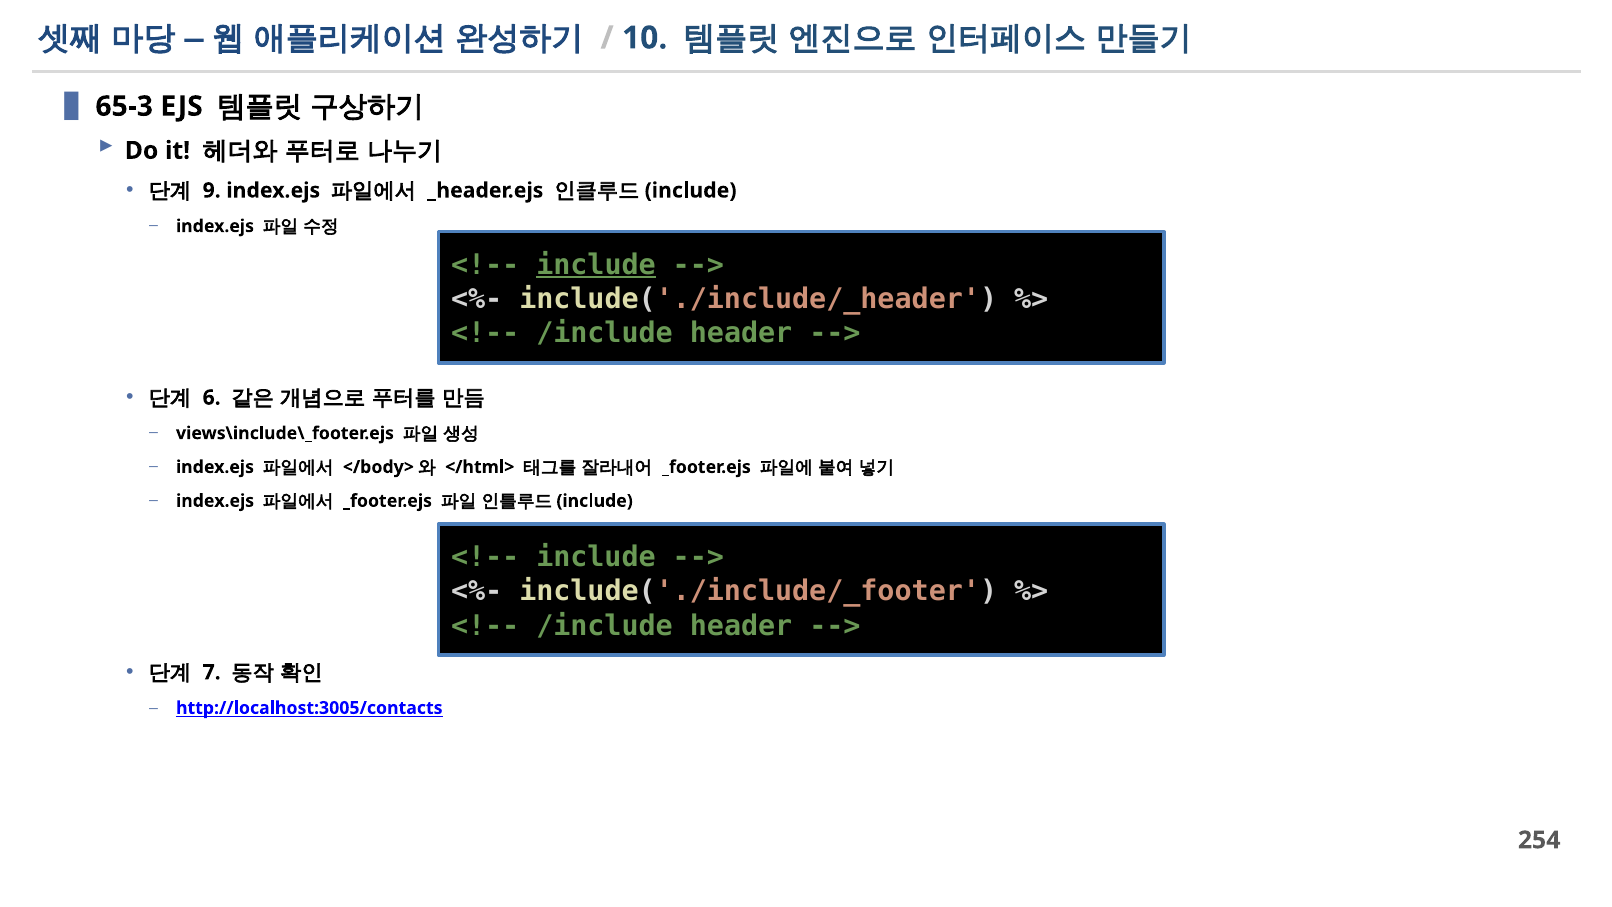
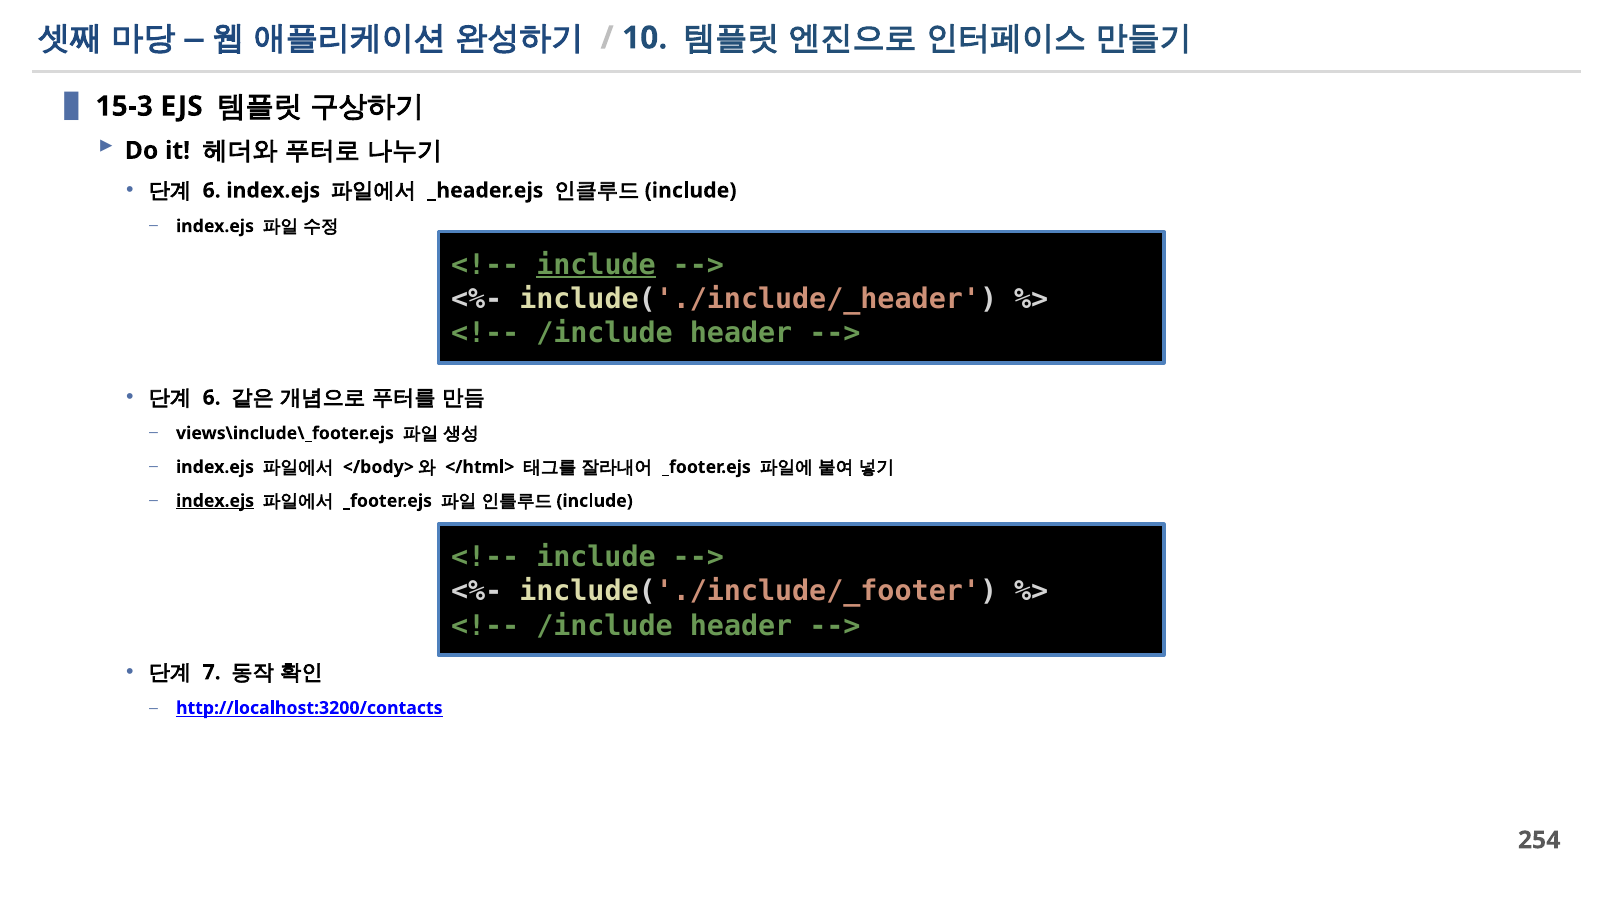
65-3: 65-3 -> 15-3
9 at (212, 190): 9 -> 6
index.ejs at (215, 501) underline: none -> present
http://localhost:3005/contacts: http://localhost:3005/contacts -> http://localhost:3200/contacts
